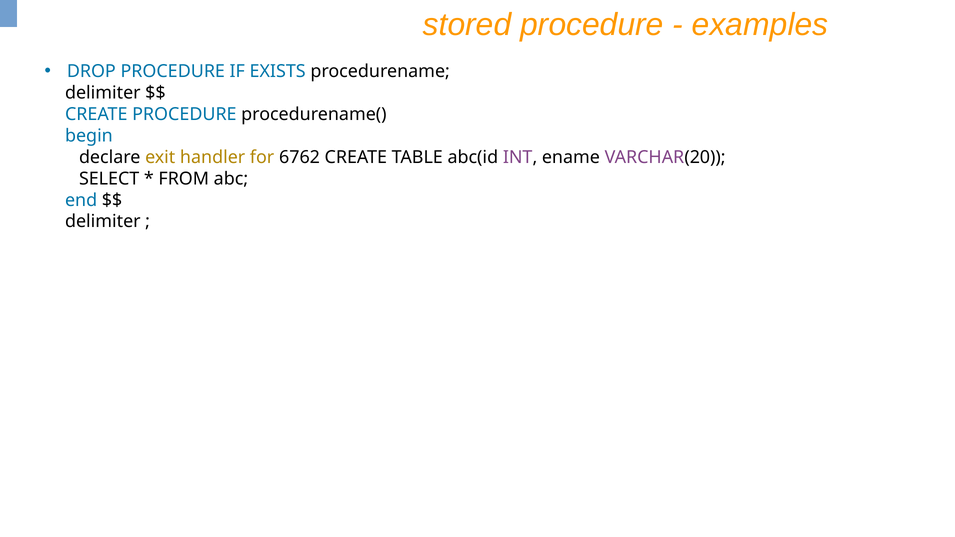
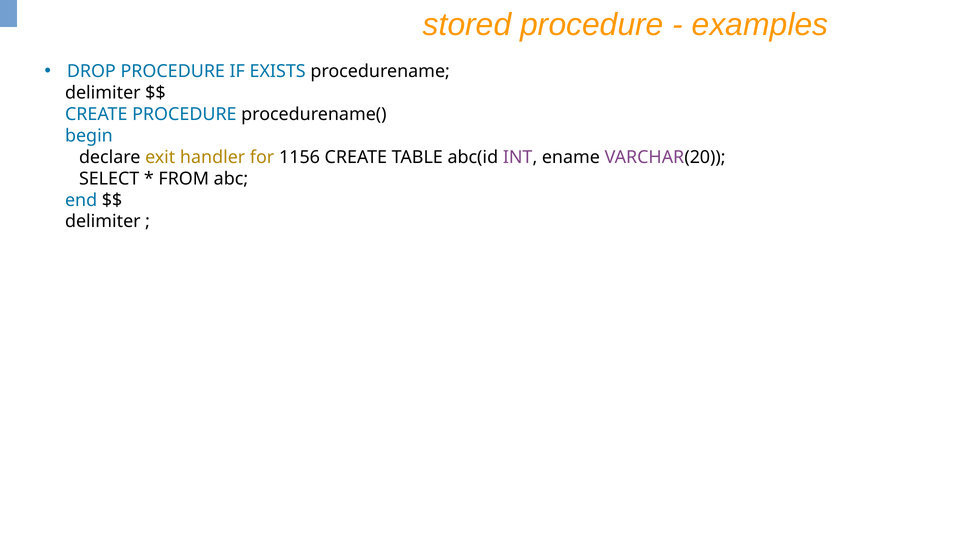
6762: 6762 -> 1156
